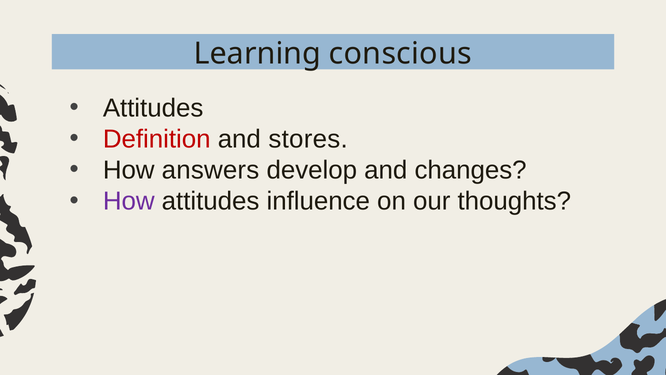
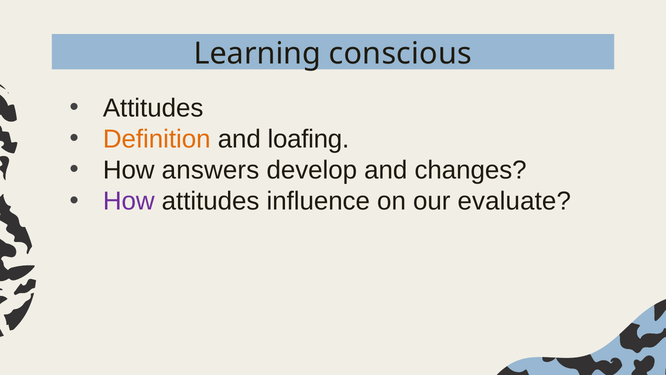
Definition colour: red -> orange
stores: stores -> loafing
thoughts: thoughts -> evaluate
